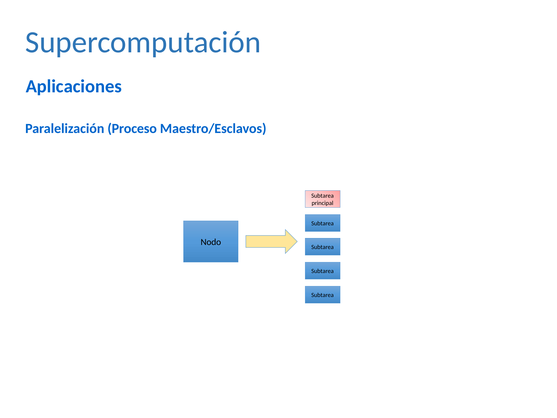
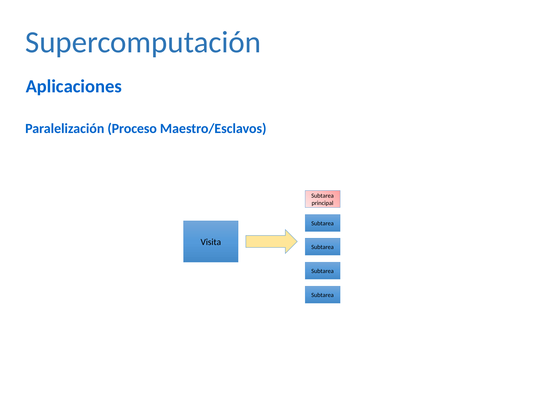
Nodo: Nodo -> Visita
